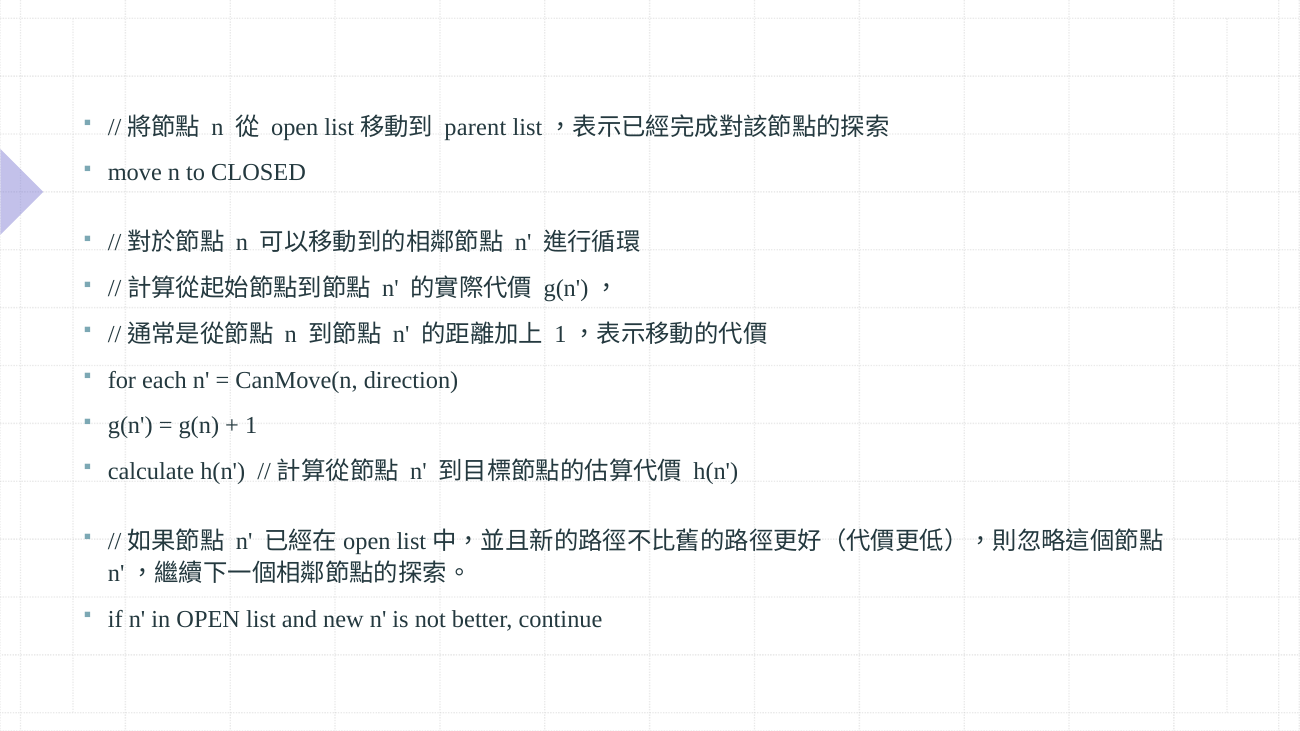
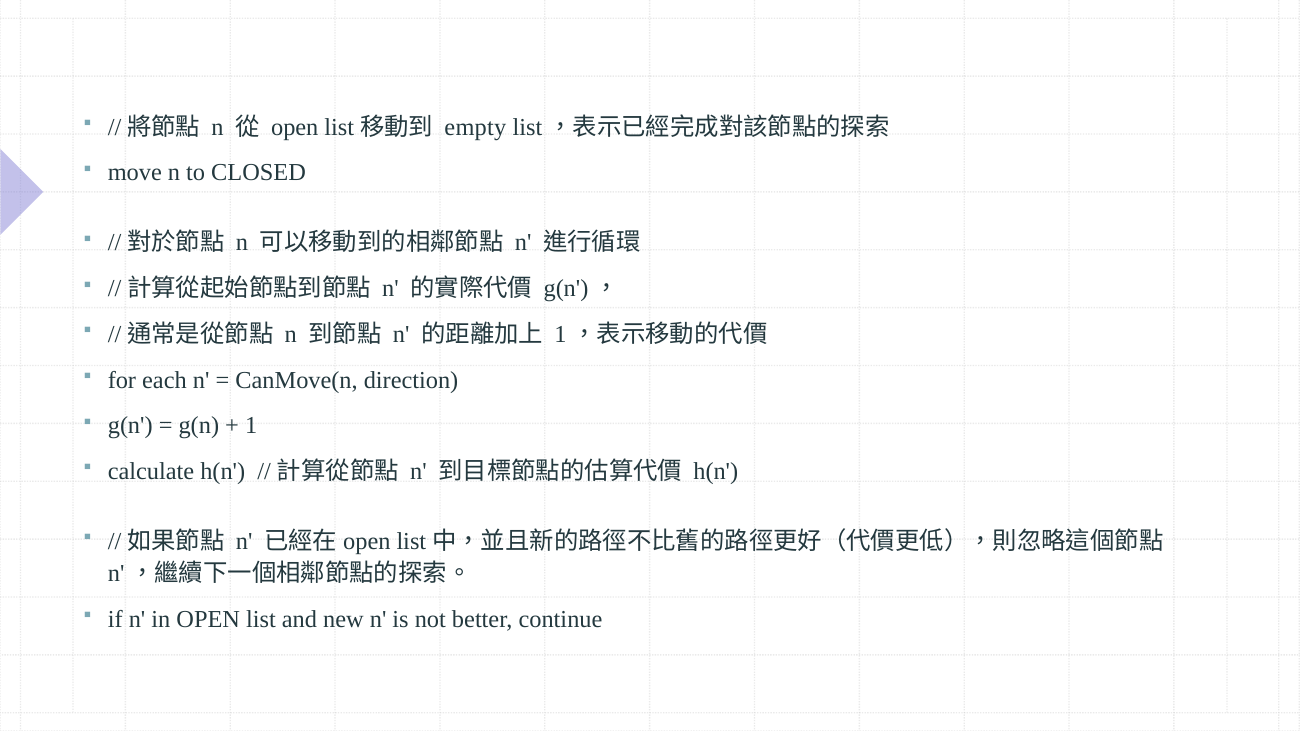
parent: parent -> empty
